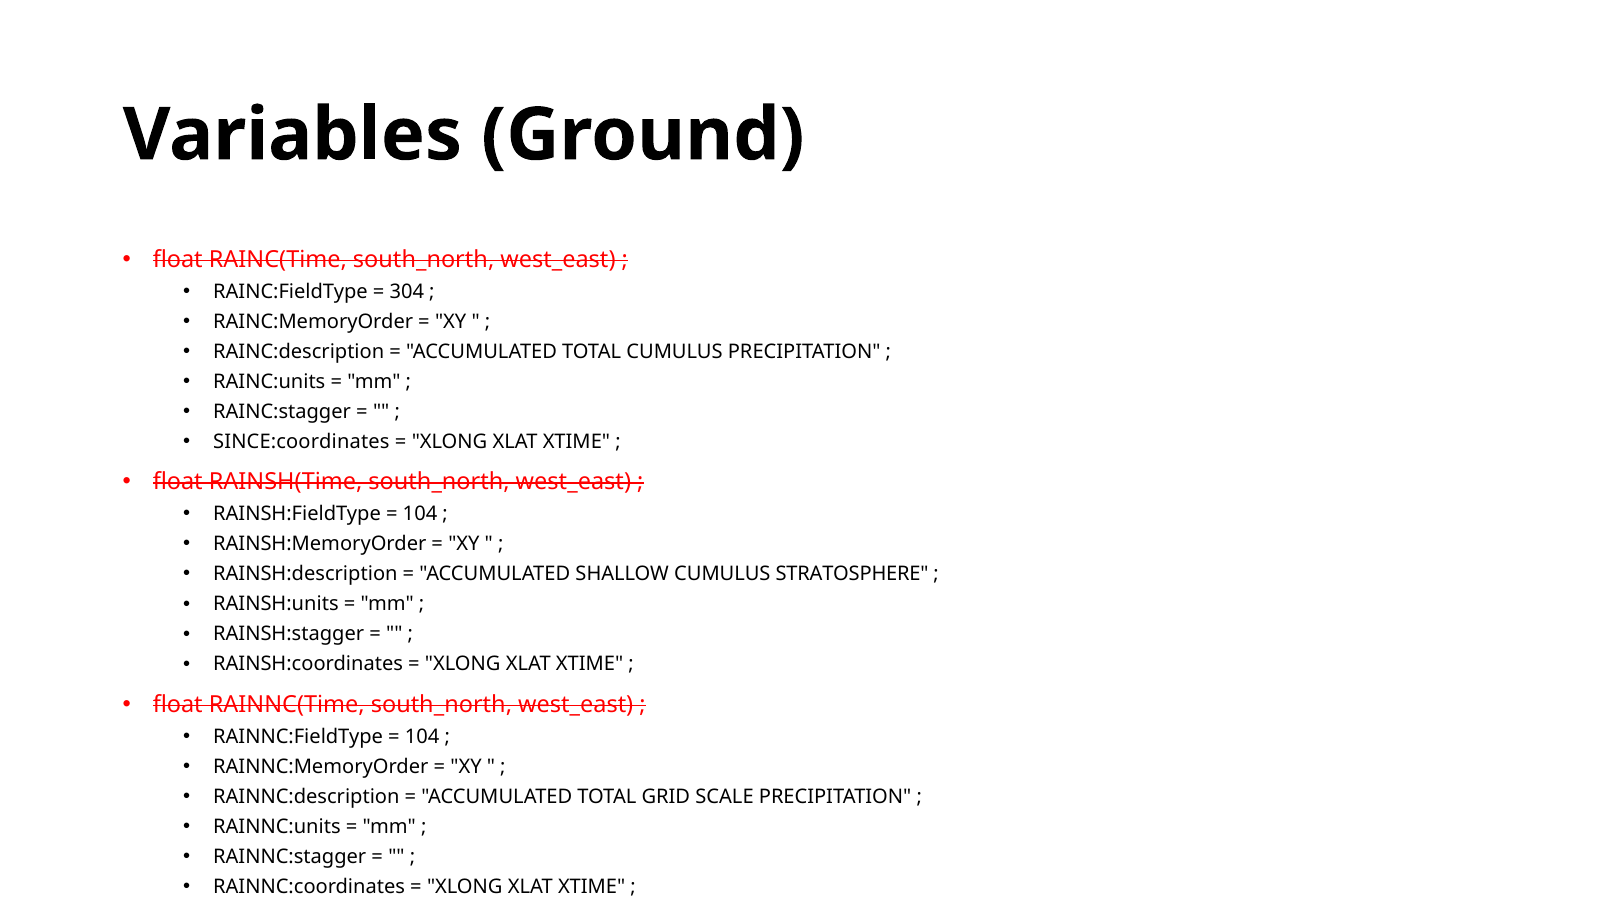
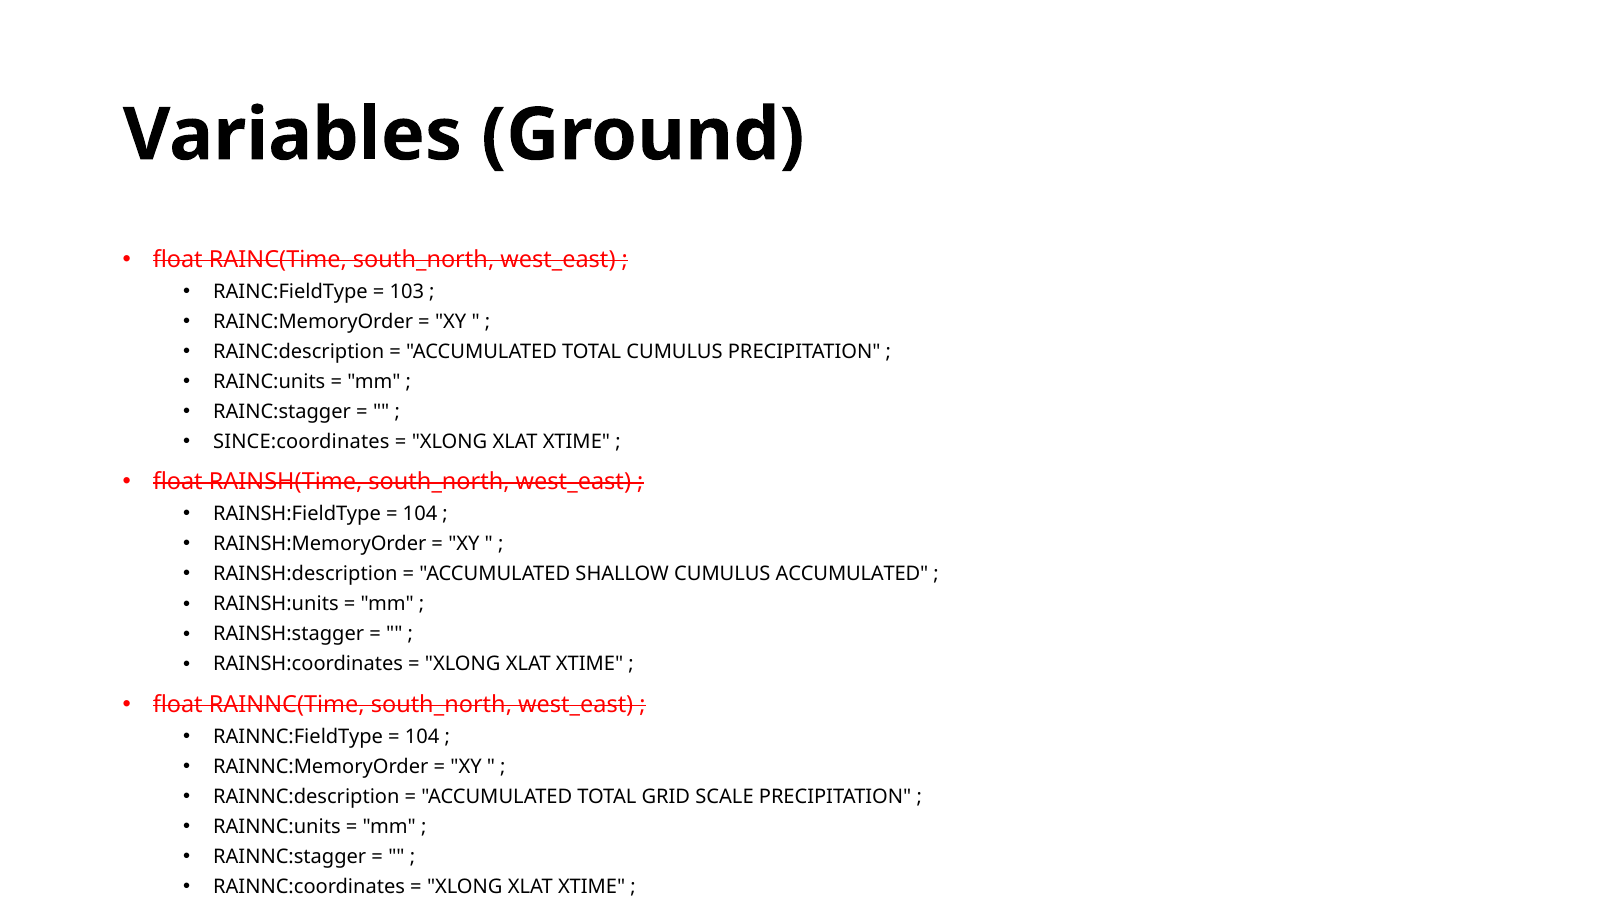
304: 304 -> 103
CUMULUS STRATOSPHERE: STRATOSPHERE -> ACCUMULATED
